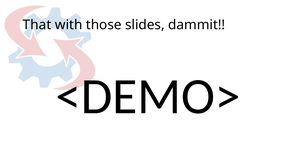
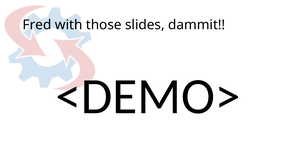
That: That -> Fred
